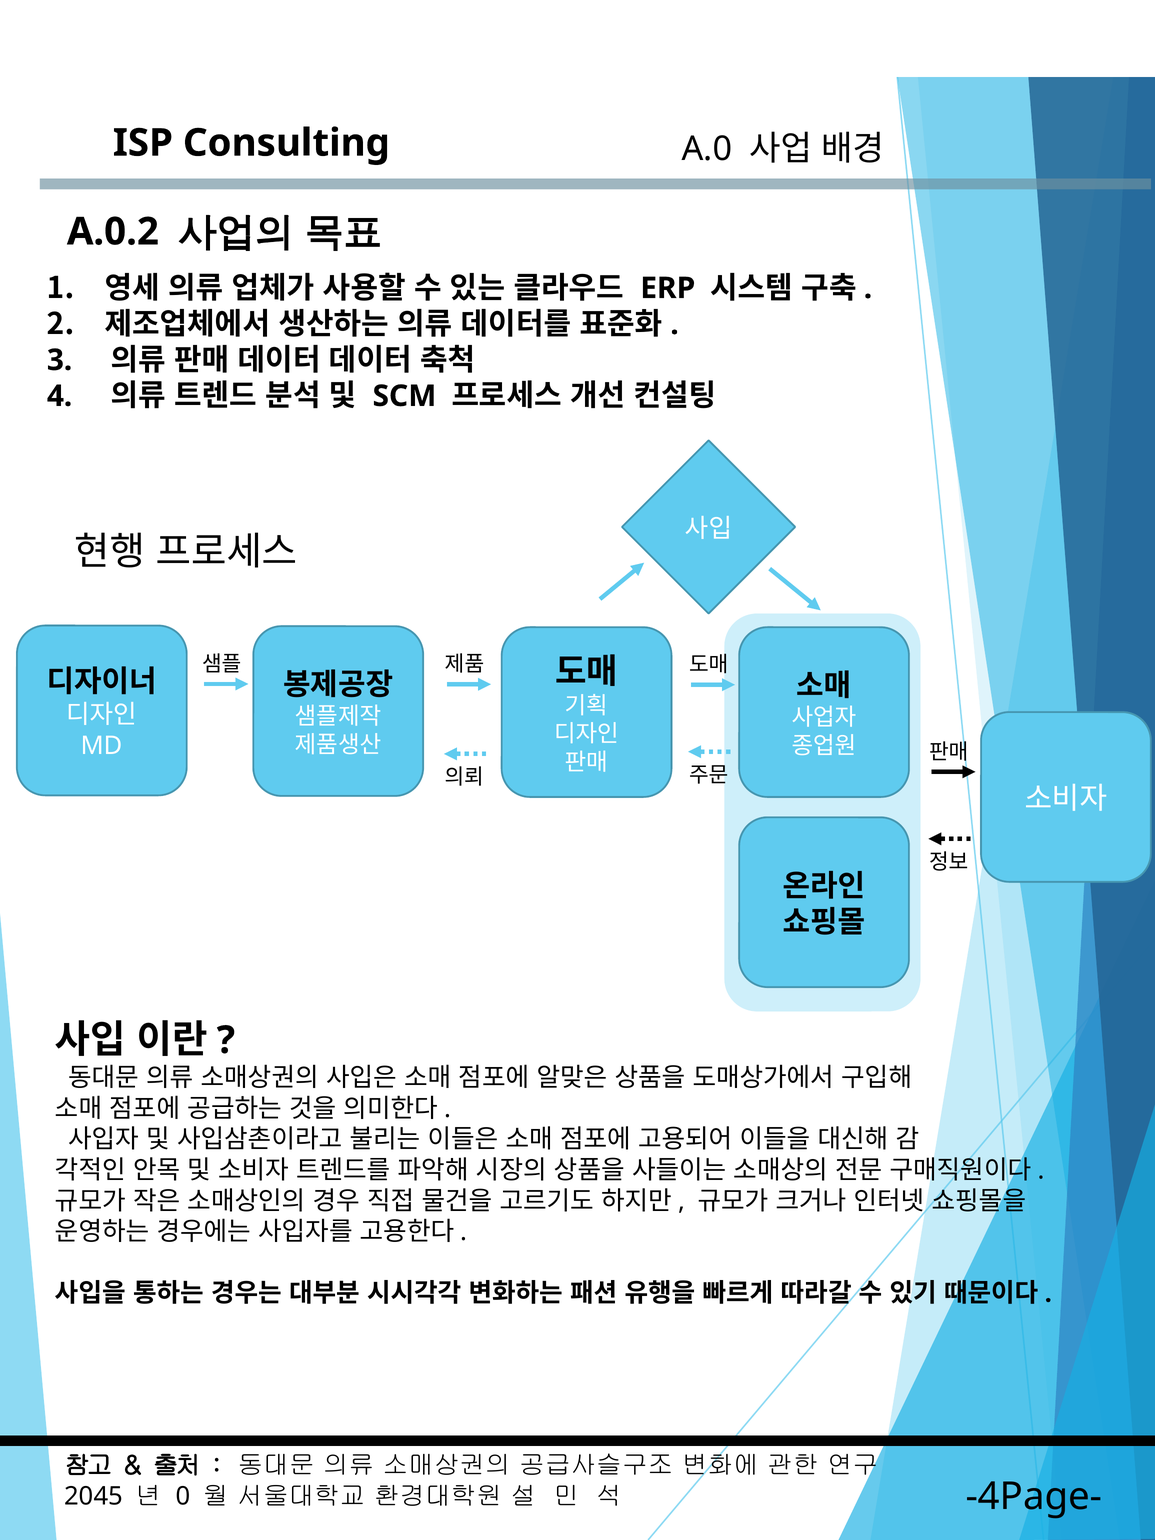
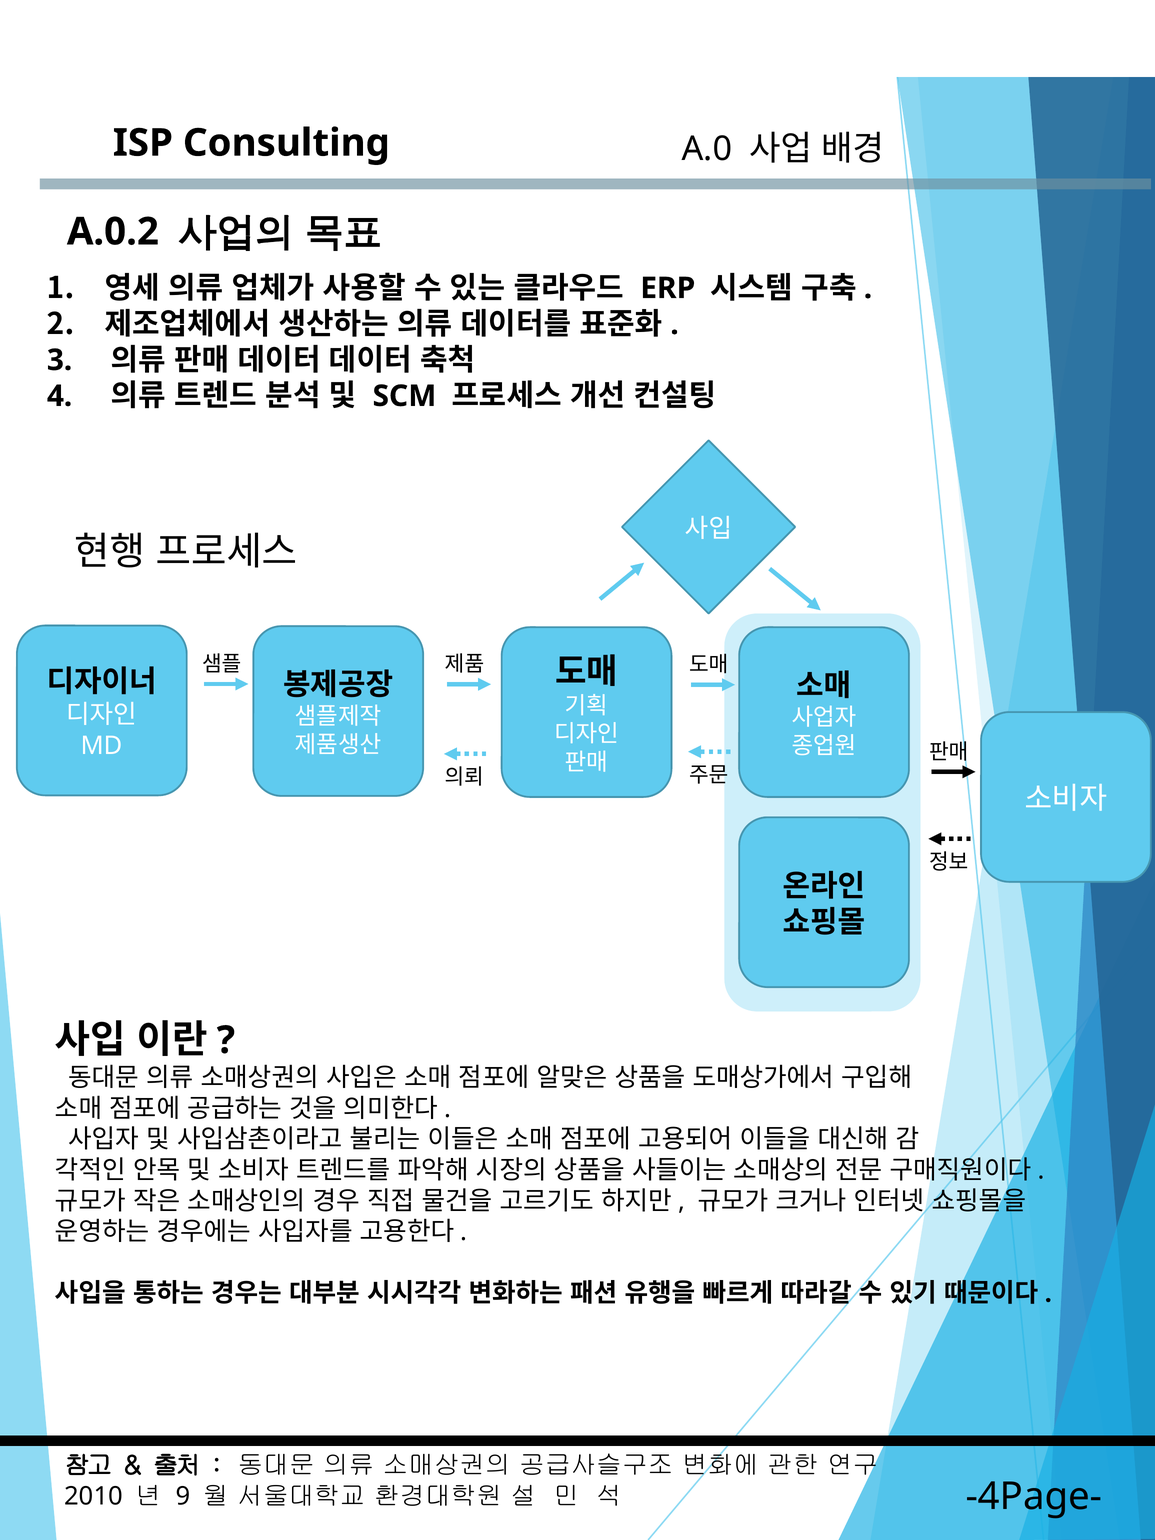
2045: 2045 -> 2010
0: 0 -> 9
